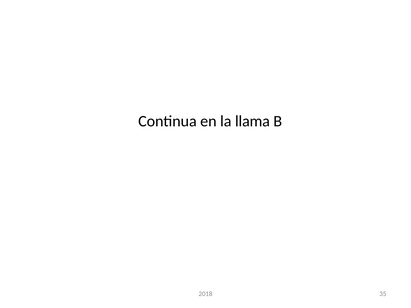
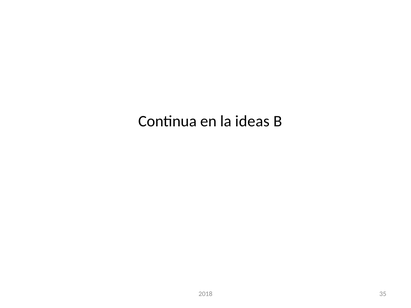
llama: llama -> ideas
